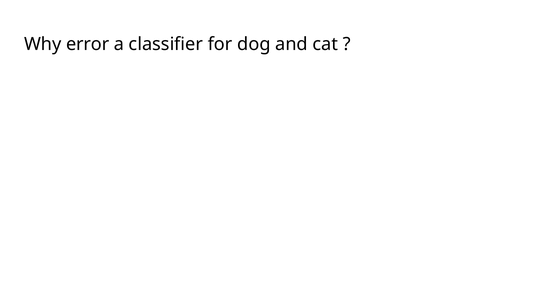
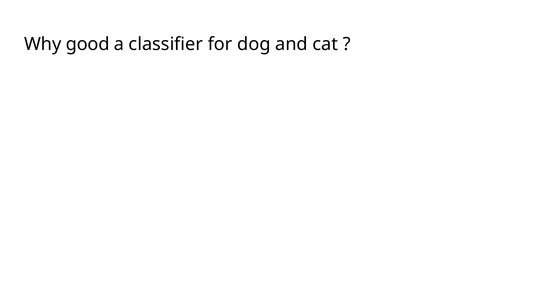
error: error -> good
